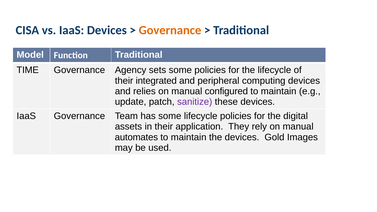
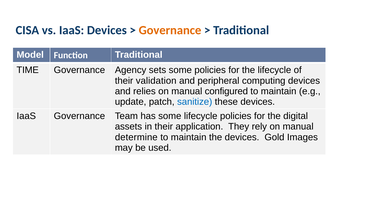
integrated: integrated -> validation
sanitize colour: purple -> blue
automates: automates -> determine
